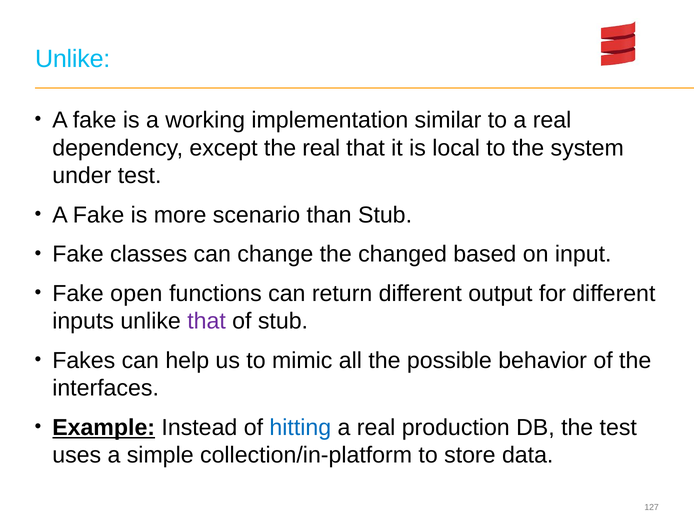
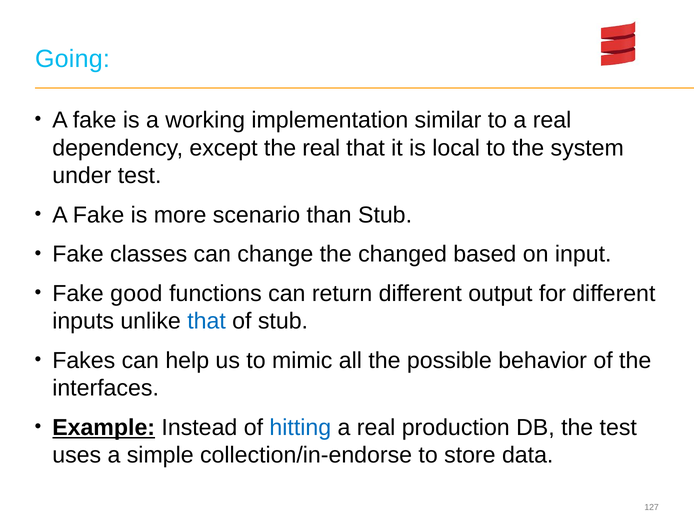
Unlike at (73, 59): Unlike -> Going
open: open -> good
that at (207, 322) colour: purple -> blue
collection/in-platform: collection/in-platform -> collection/in-endorse
